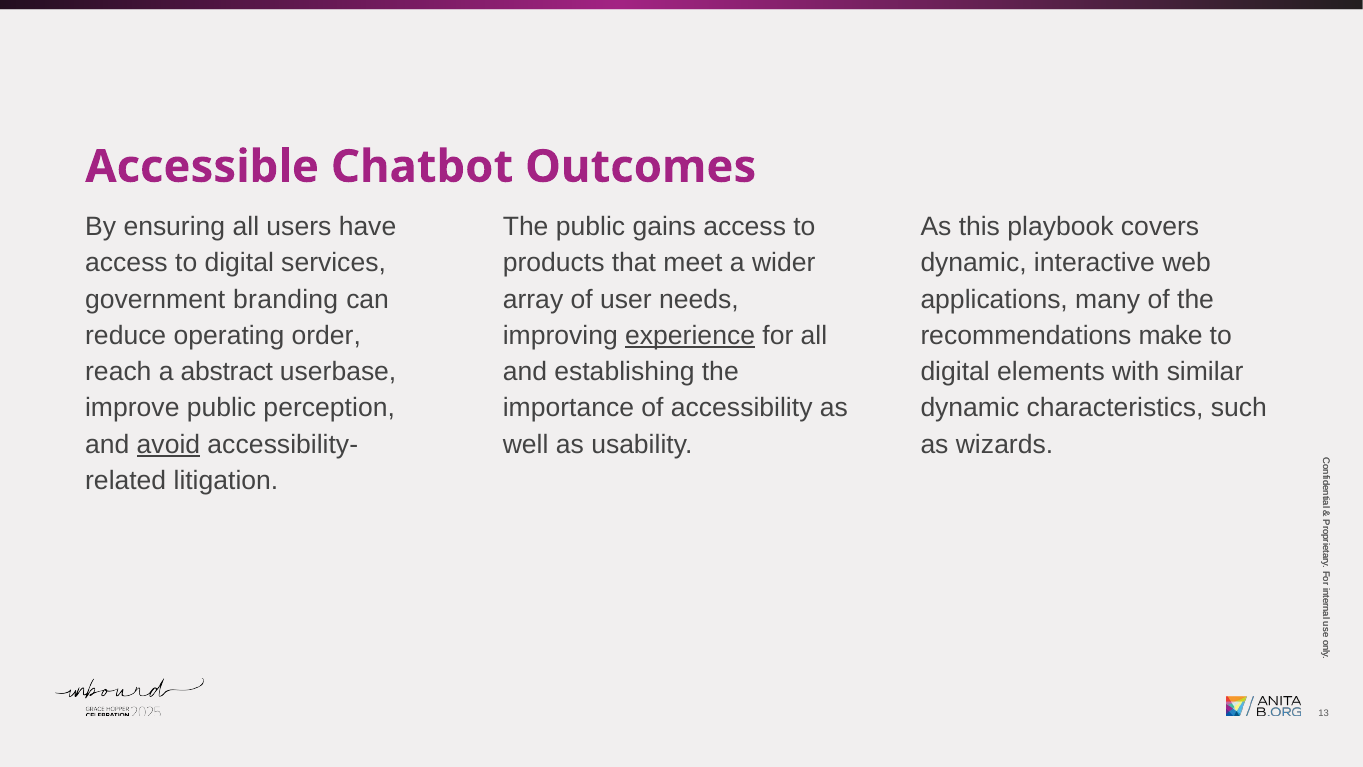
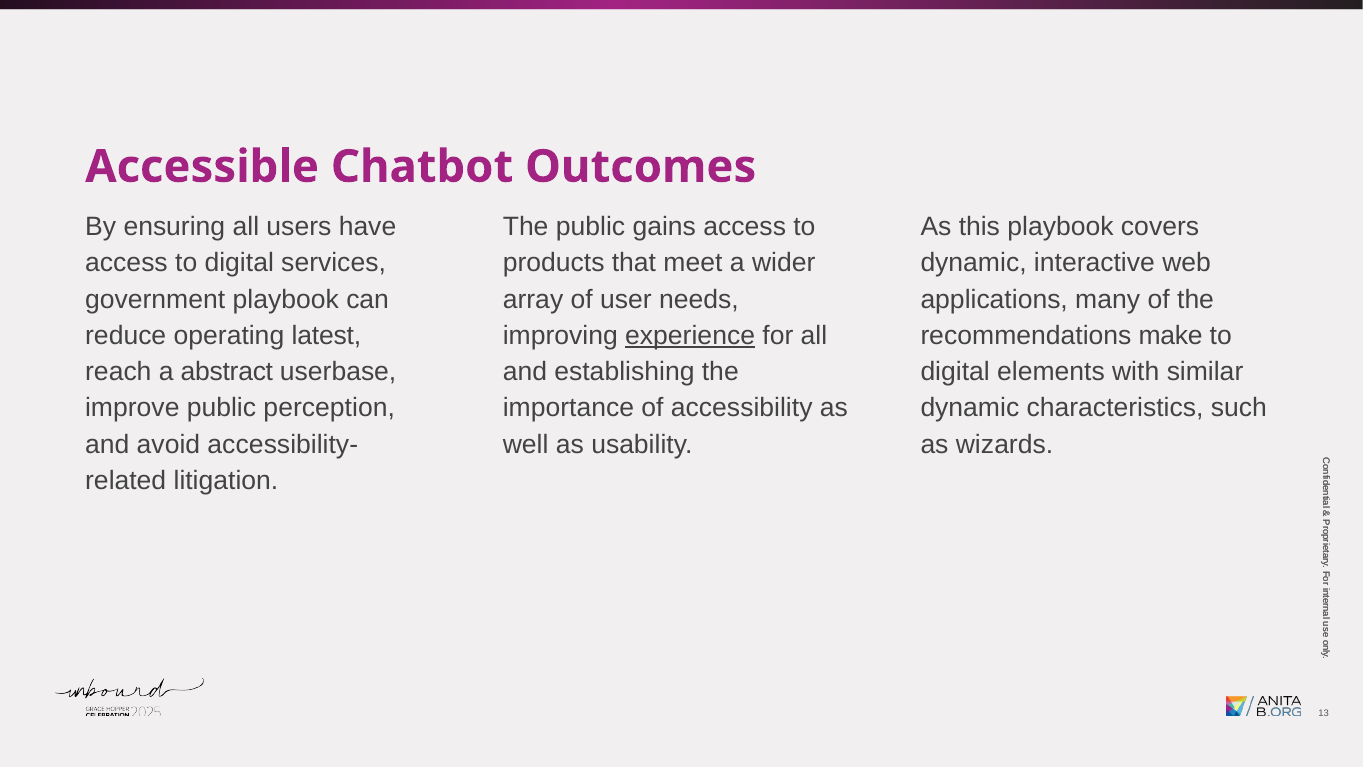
government branding: branding -> playbook
order: order -> latest
avoid underline: present -> none
